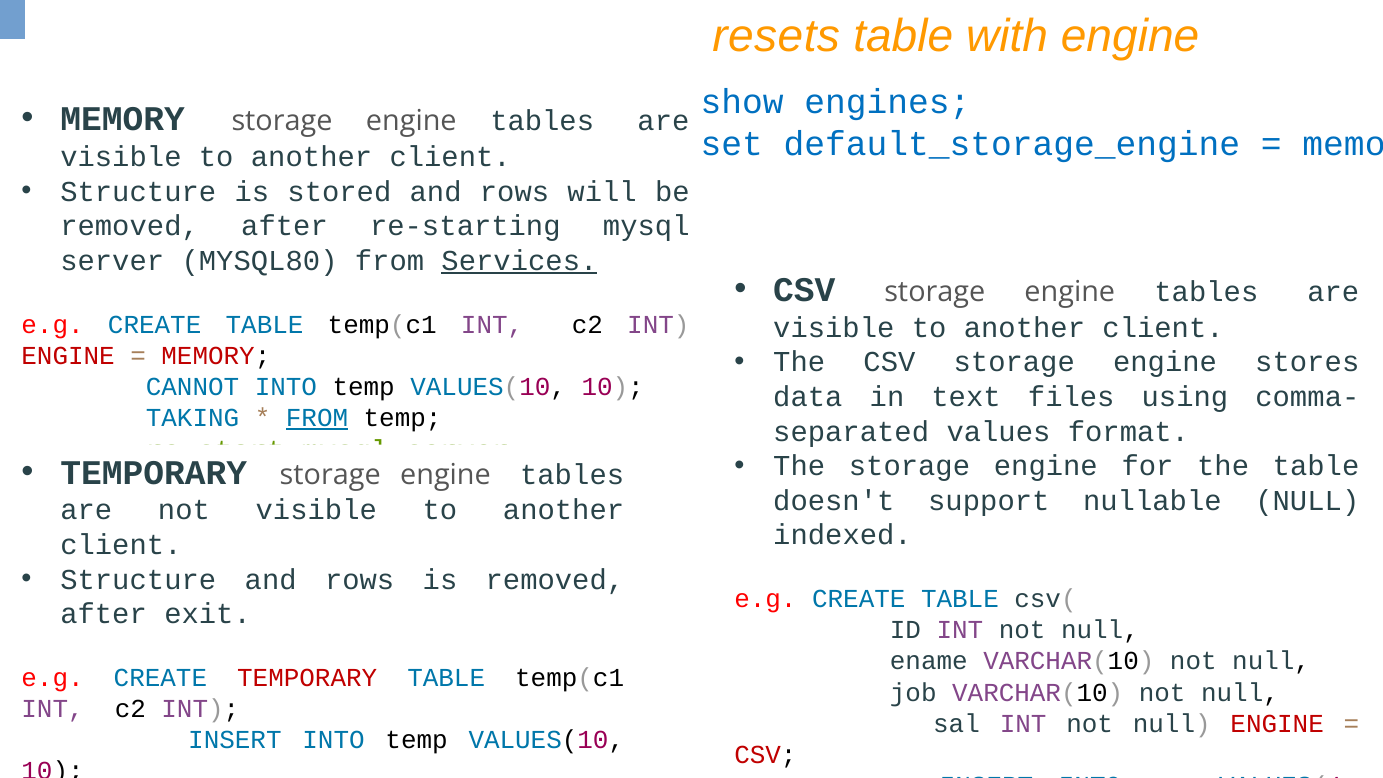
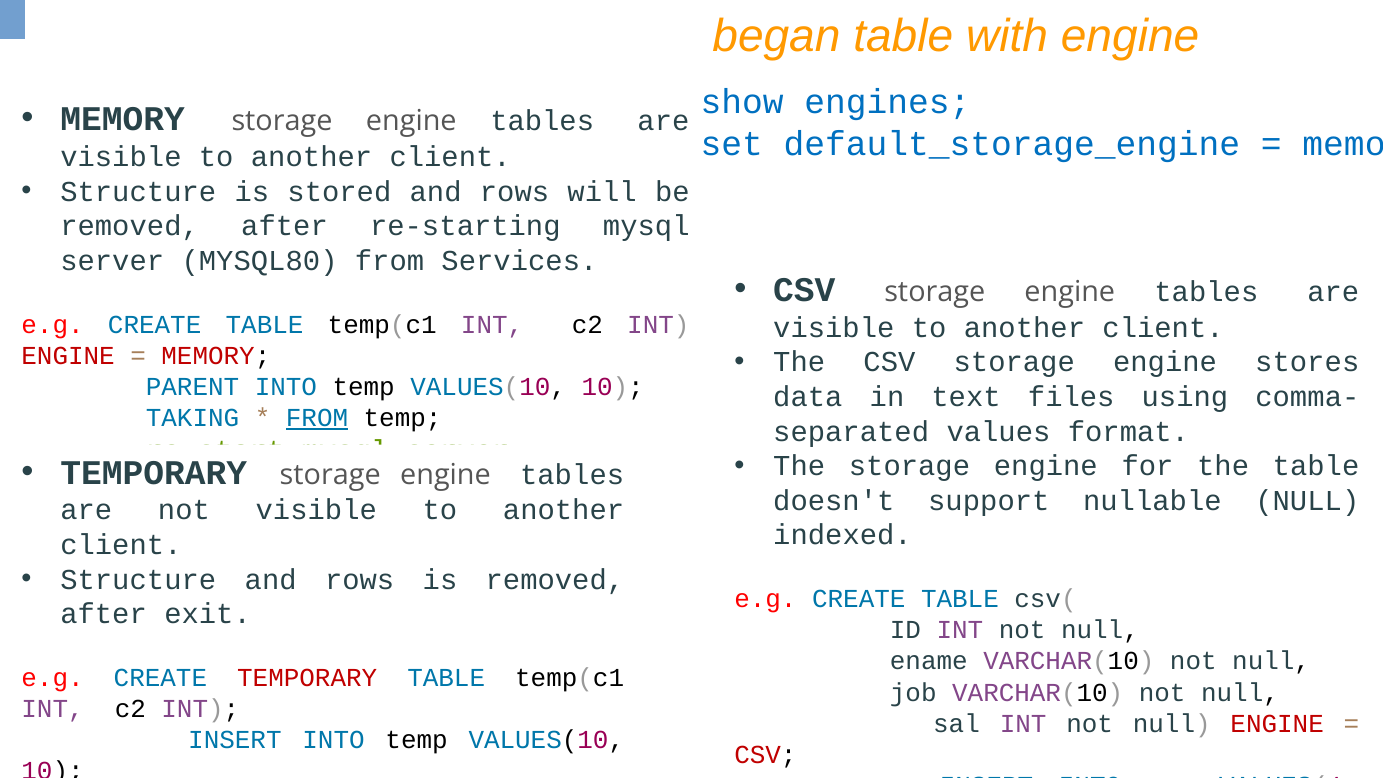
resets: resets -> began
Services underline: present -> none
CANNOT: CANNOT -> PARENT
